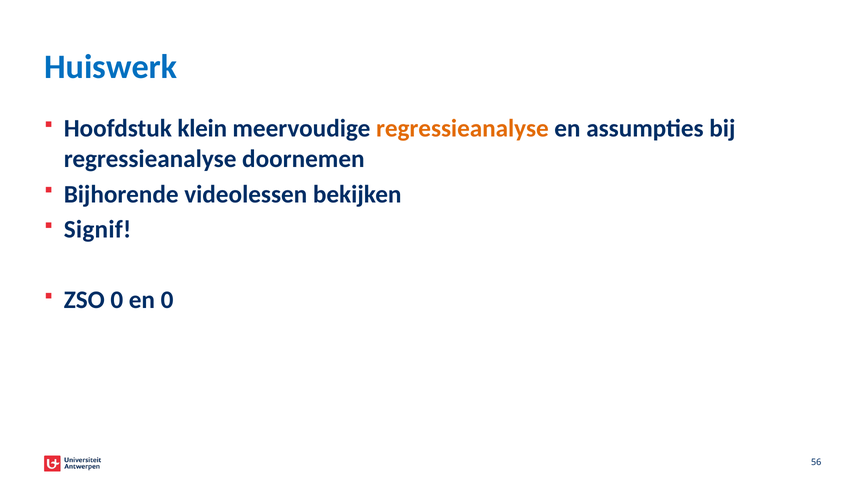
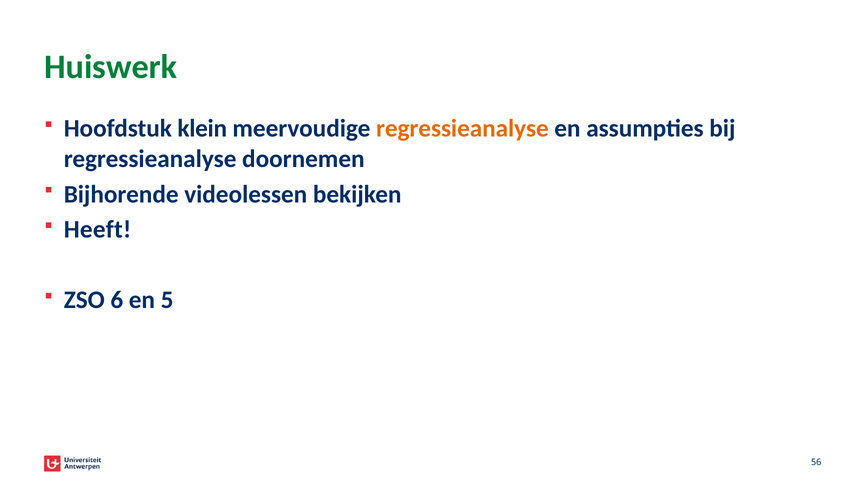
Huiswerk colour: blue -> green
Signif: Signif -> Heeft
ZSO 0: 0 -> 6
en 0: 0 -> 5
